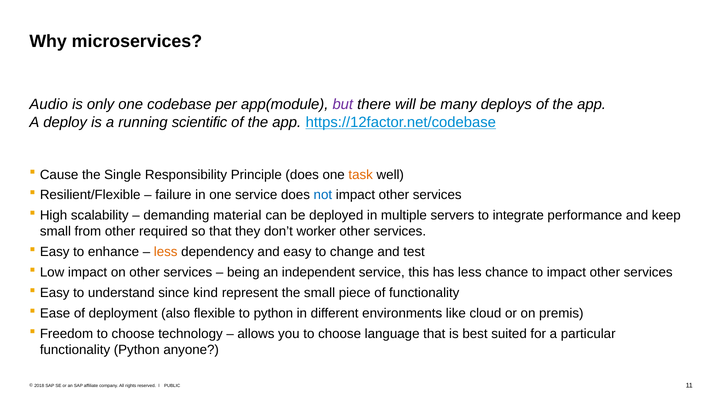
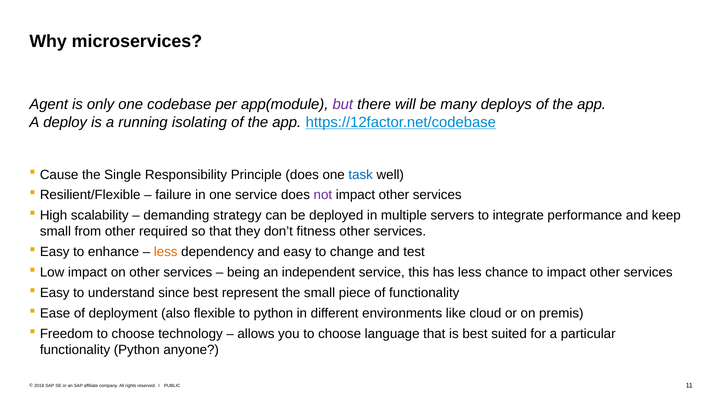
Audio: Audio -> Agent
scientific: scientific -> isolating
task colour: orange -> blue
not colour: blue -> purple
material: material -> strategy
worker: worker -> fitness
since kind: kind -> best
